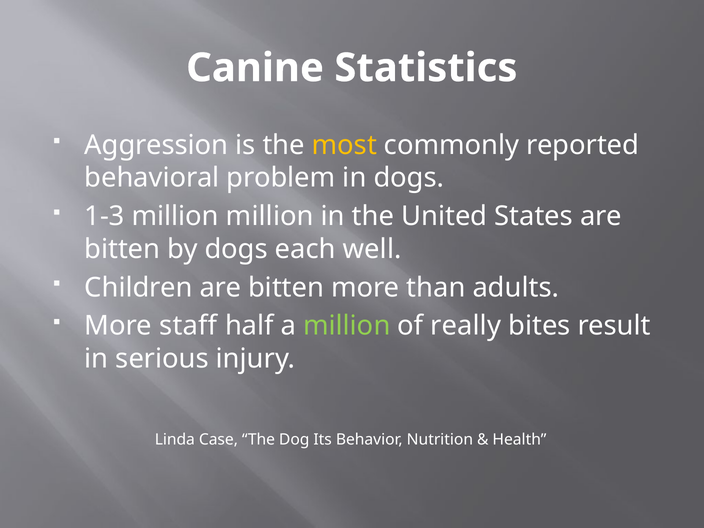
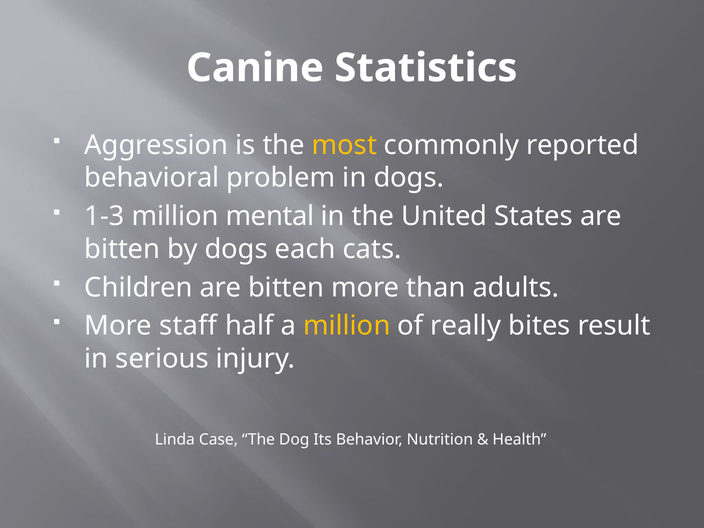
million million: million -> mental
well: well -> cats
million at (347, 326) colour: light green -> yellow
